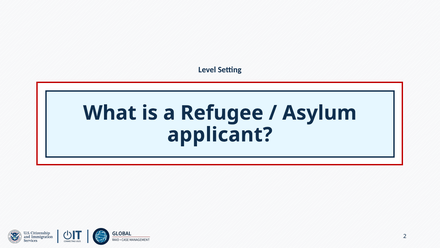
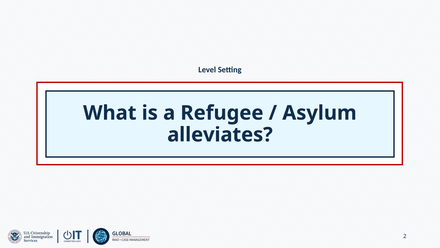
applicant: applicant -> alleviates
